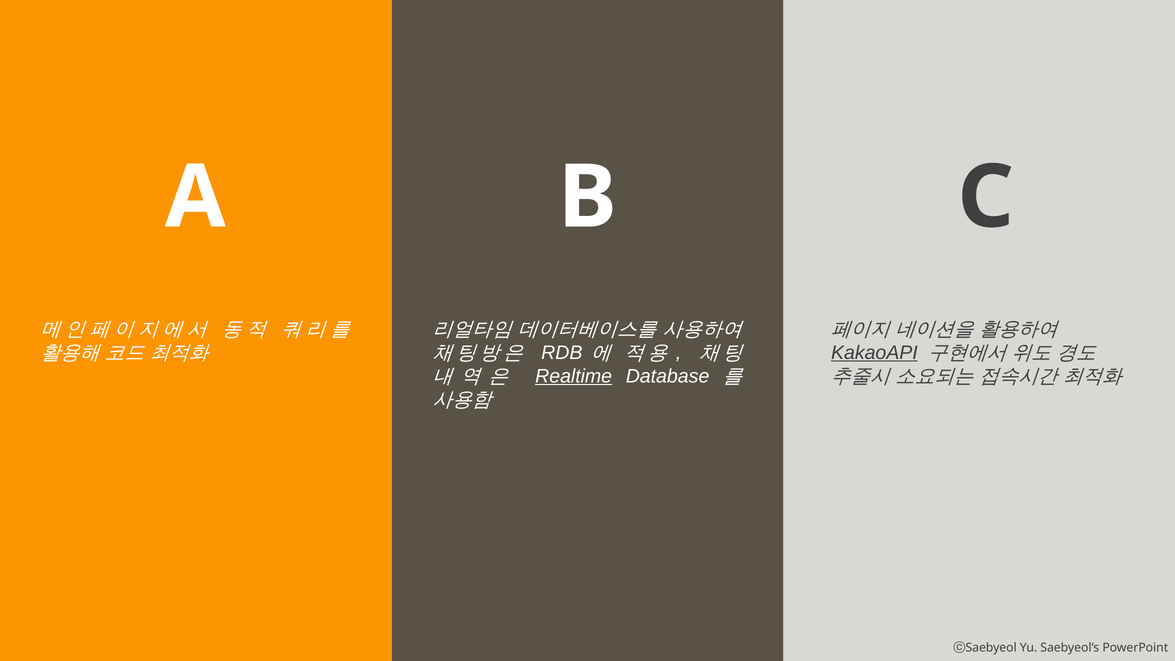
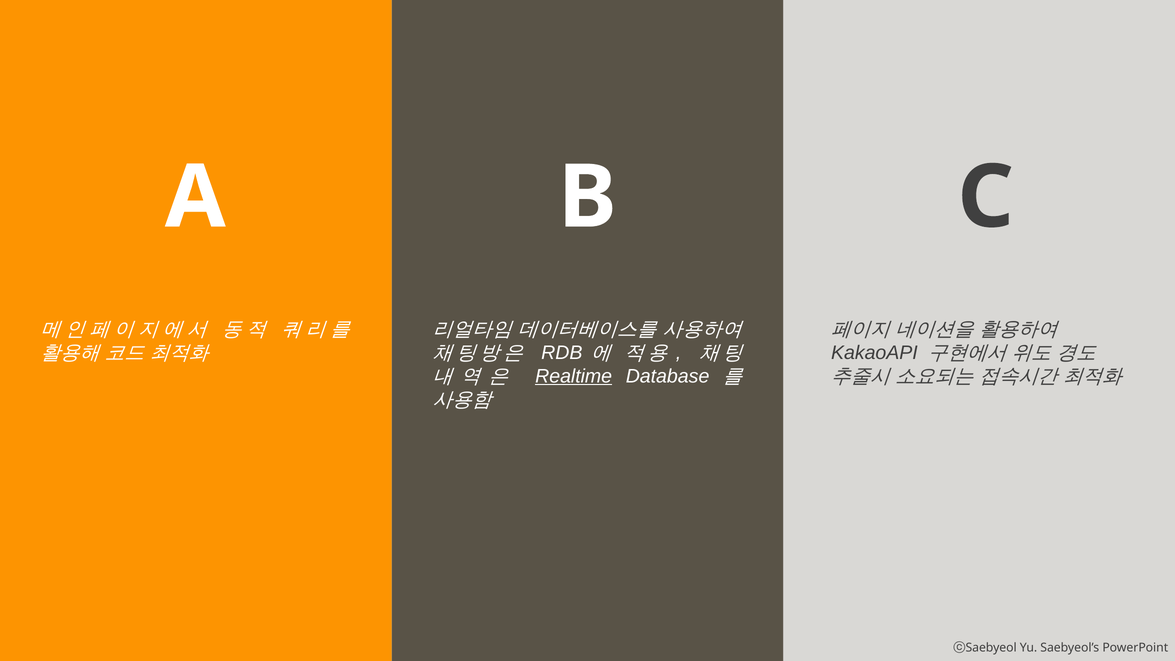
KakaoAPI underline: present -> none
